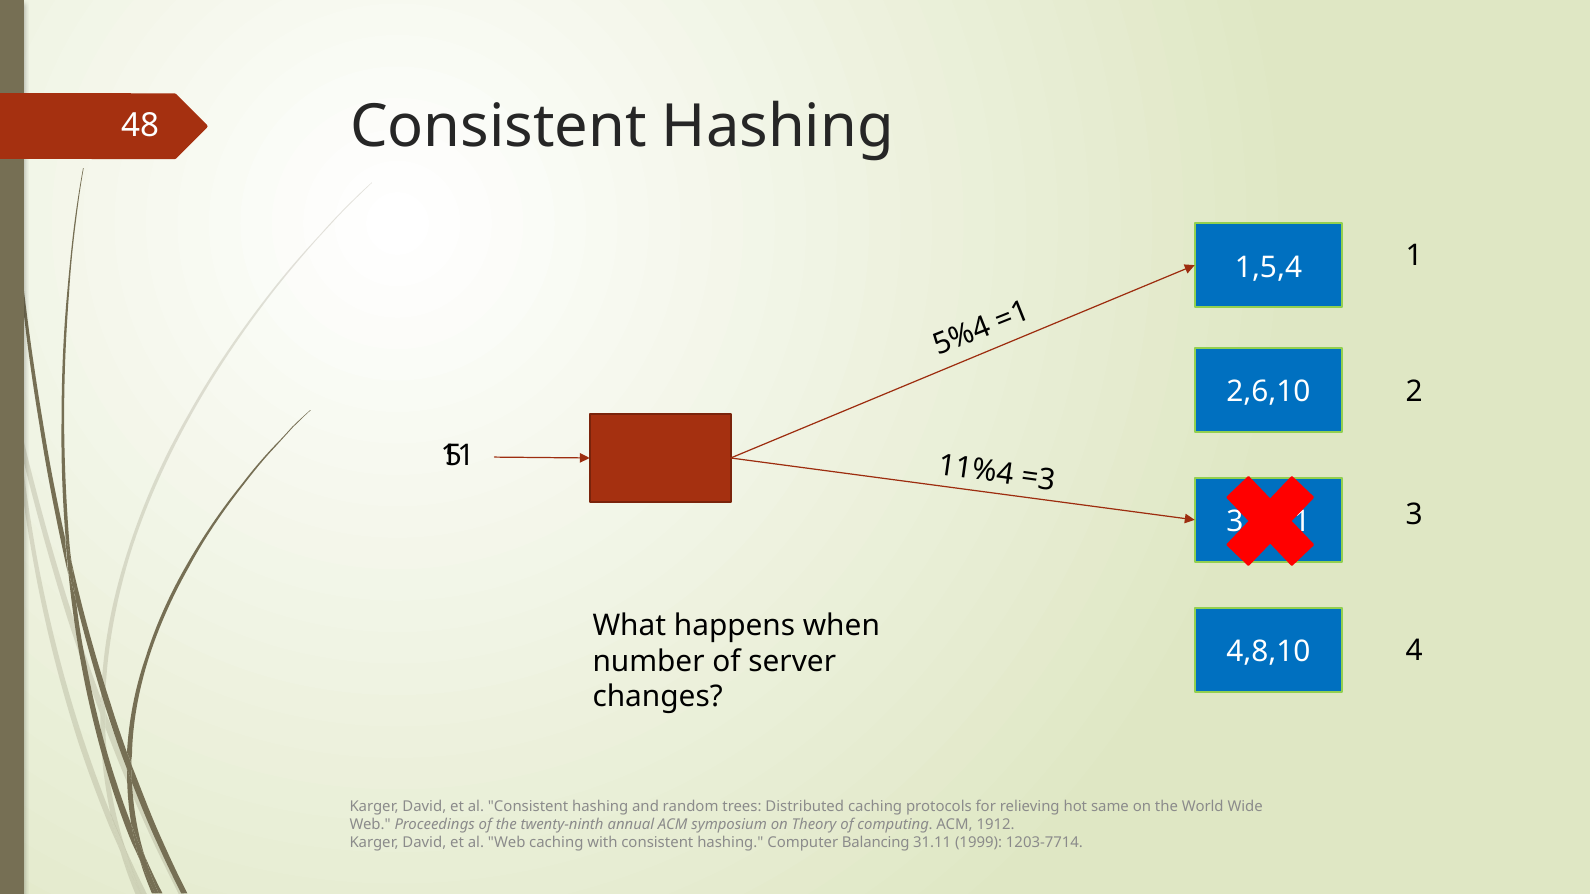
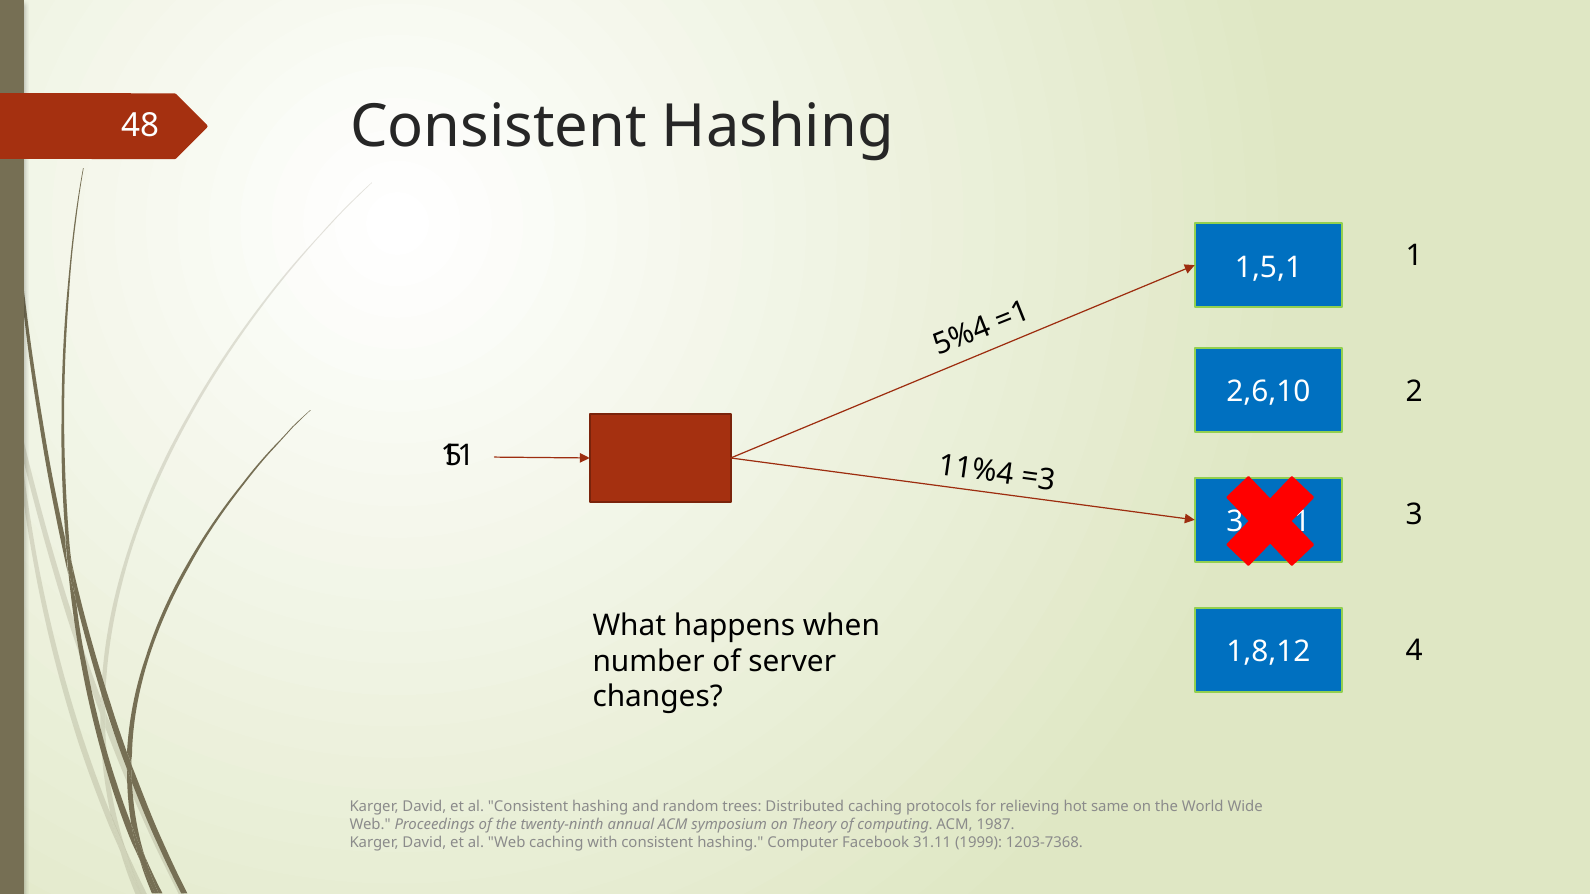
1,5,4: 1,5,4 -> 1,5,1
4,8,10: 4,8,10 -> 1,8,12
1912: 1912 -> 1987
Balancing: Balancing -> Facebook
1203-7714: 1203-7714 -> 1203-7368
